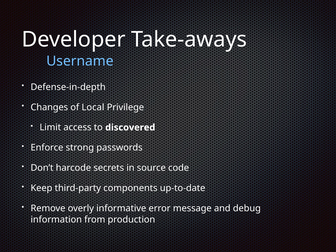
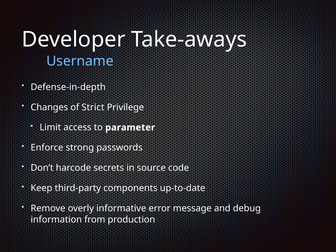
Local: Local -> Strict
discovered: discovered -> parameter
